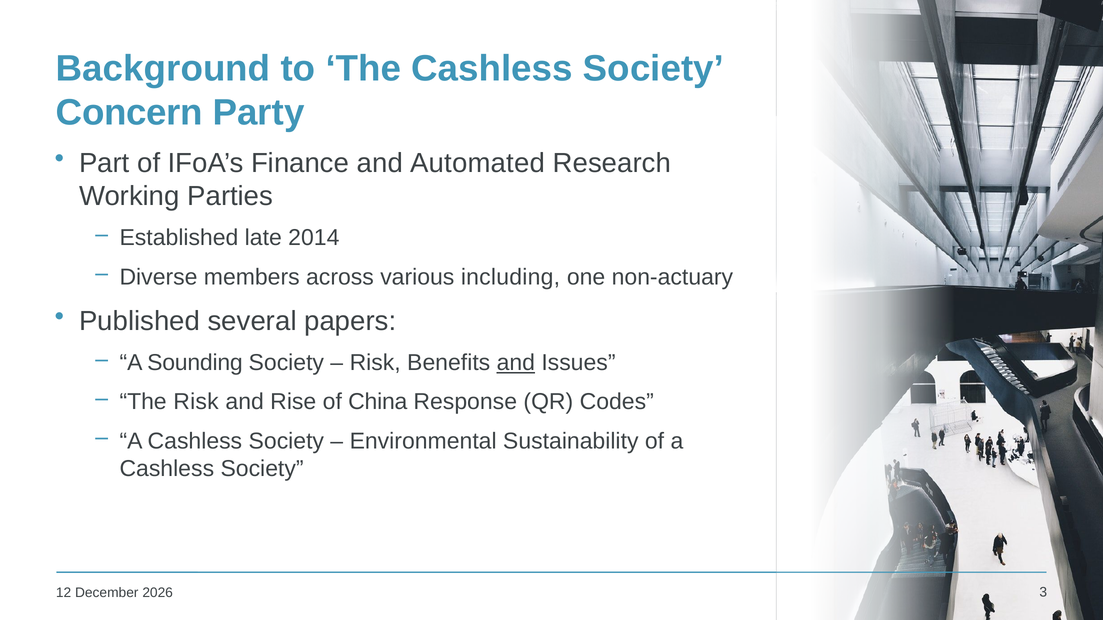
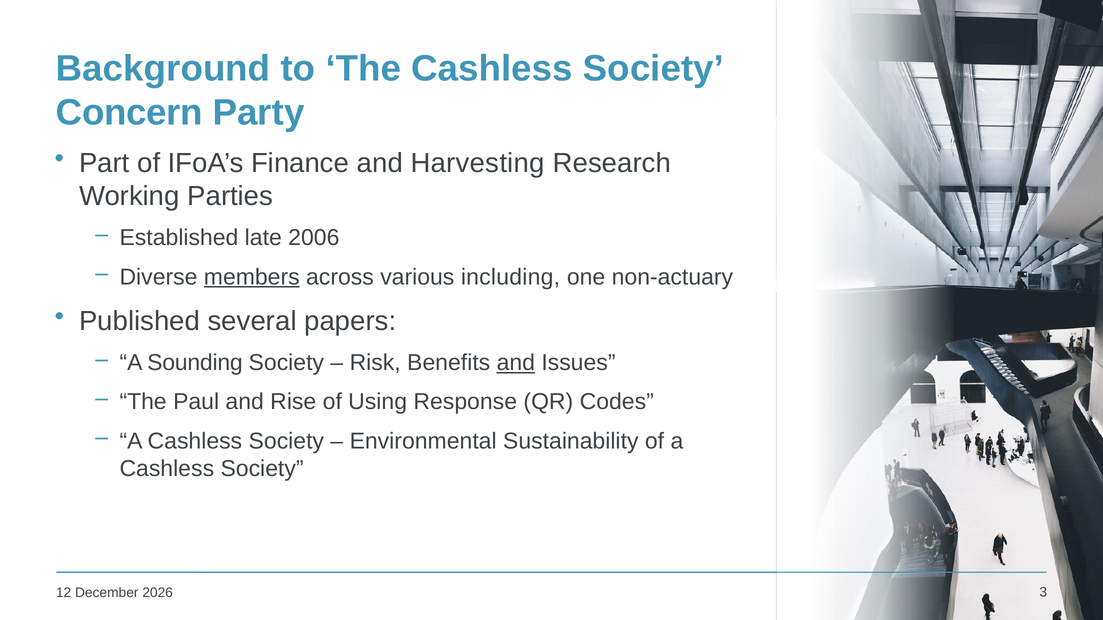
Automated: Automated -> Harvesting
2014: 2014 -> 2006
members underline: none -> present
The Risk: Risk -> Paul
China: China -> Using
